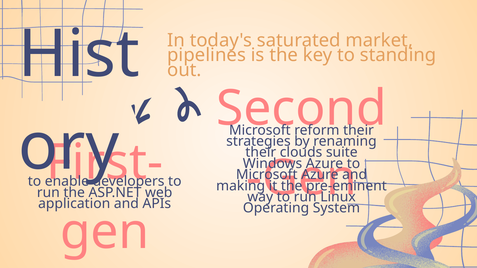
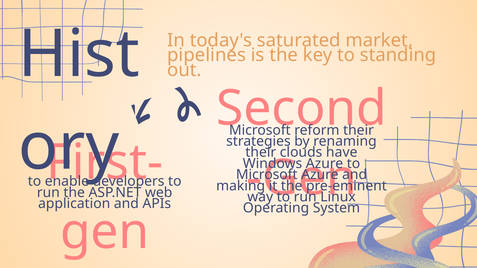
suite: suite -> have
